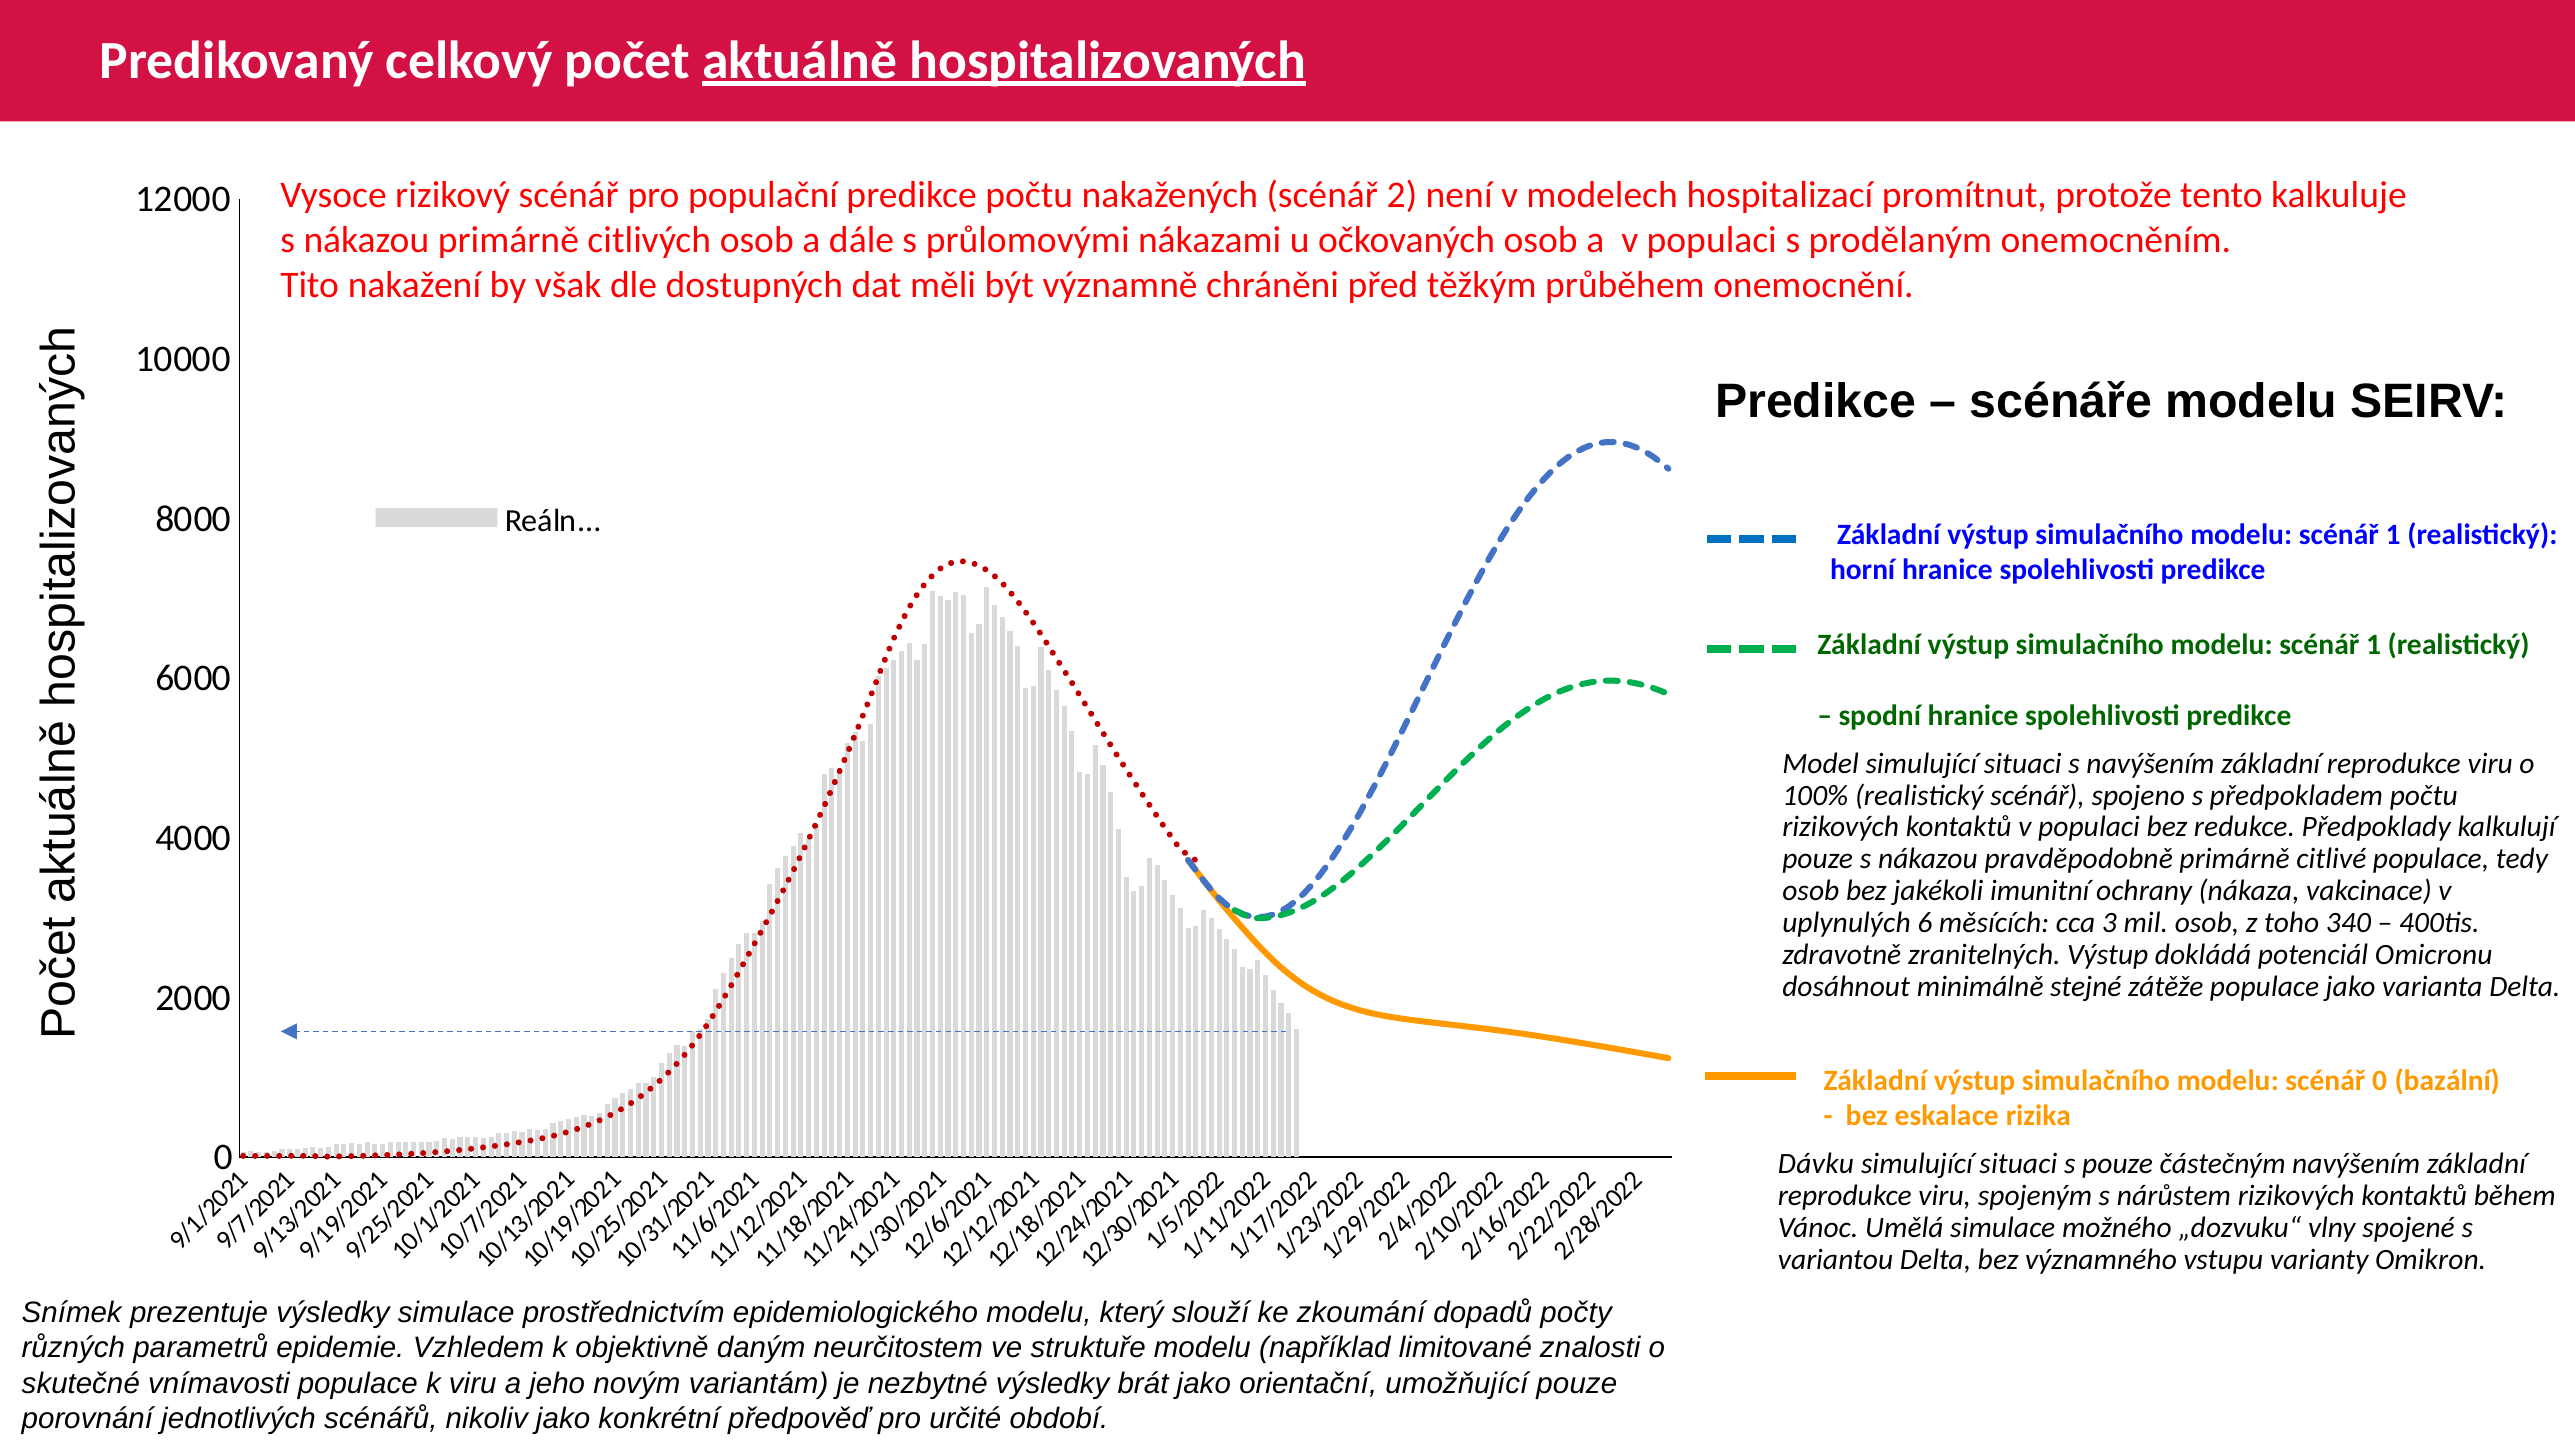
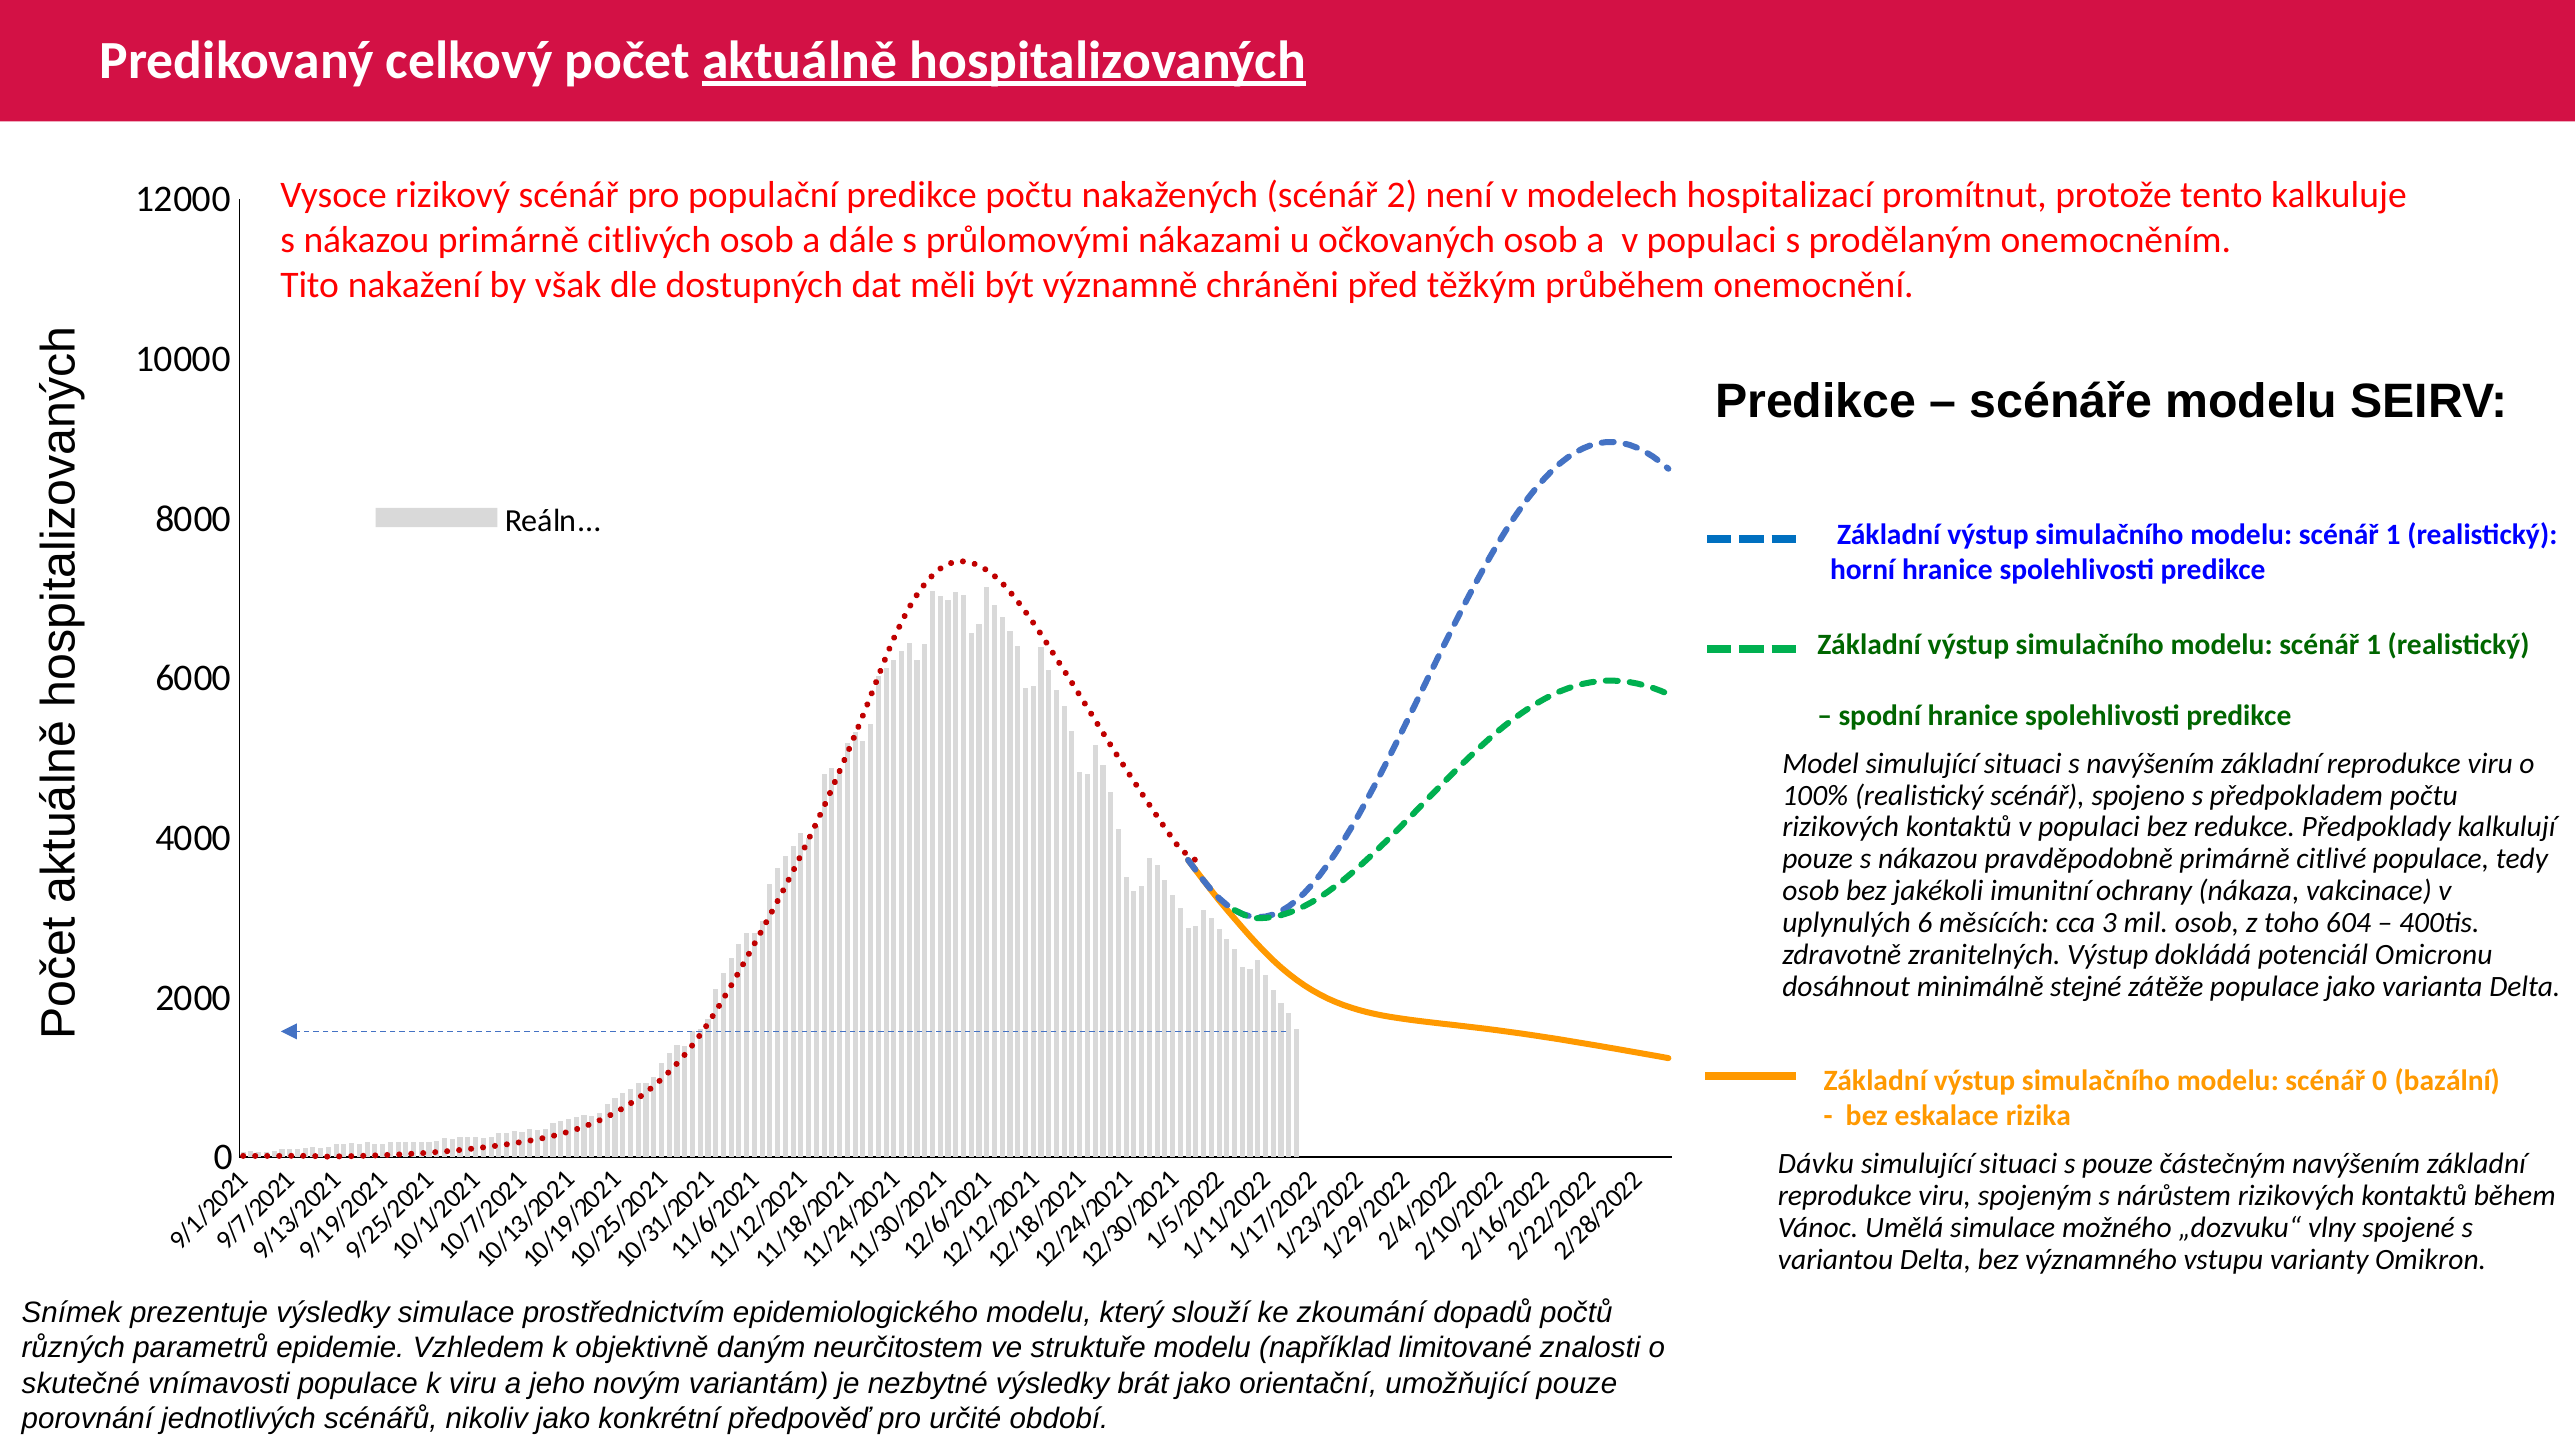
340: 340 -> 604
počty: počty -> počtů
